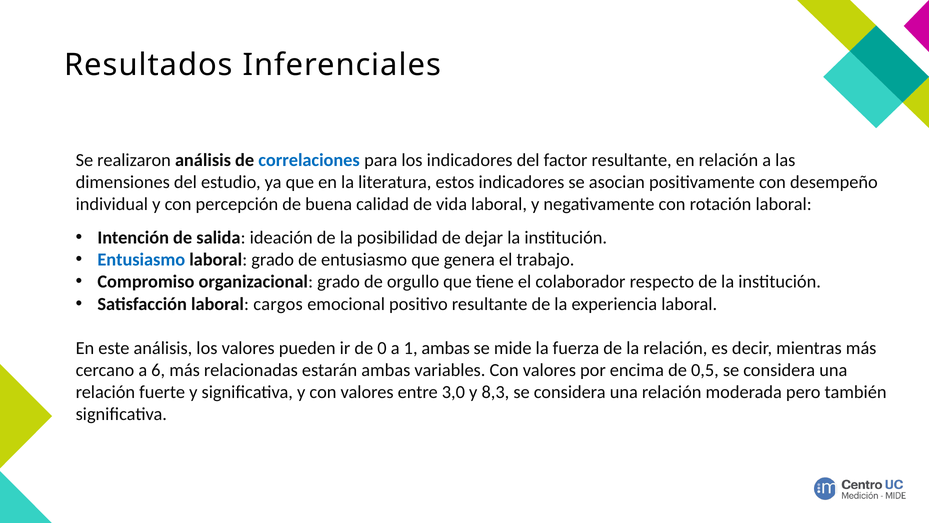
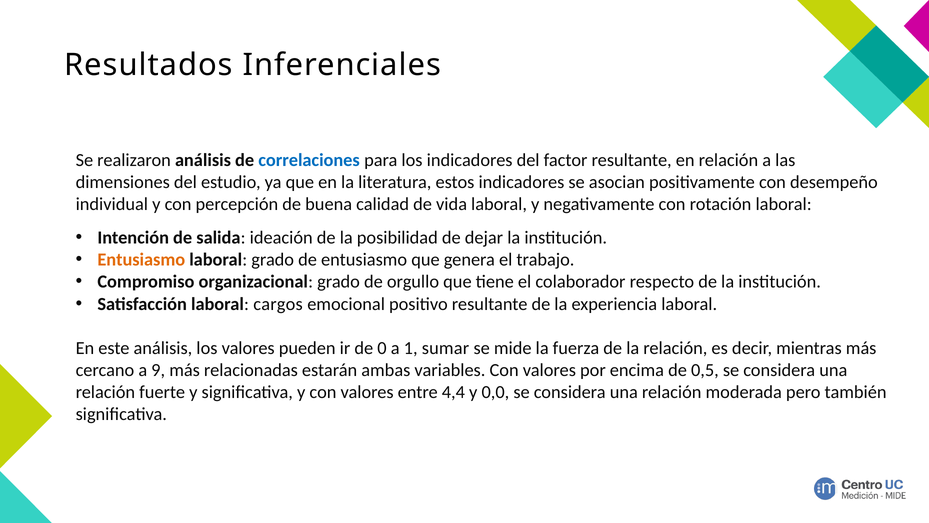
Entusiasmo at (141, 260) colour: blue -> orange
1 ambas: ambas -> sumar
6: 6 -> 9
3,0: 3,0 -> 4,4
8,3: 8,3 -> 0,0
